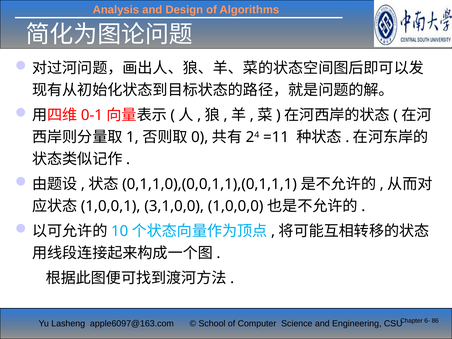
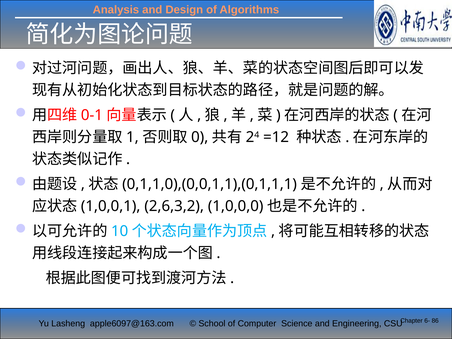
=11: =11 -> =12
3,1,0,0: 3,1,0,0 -> 2,6,3,2
